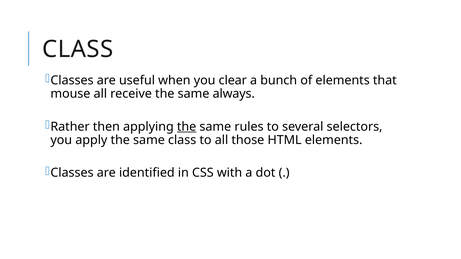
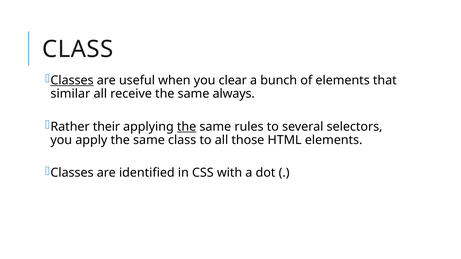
Classes at (72, 80) underline: none -> present
mouse: mouse -> similar
then: then -> their
